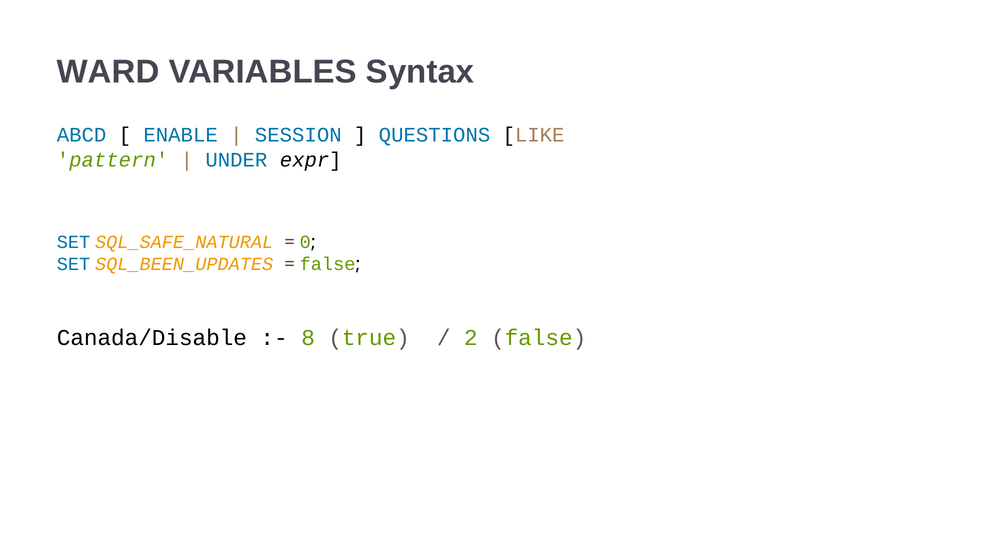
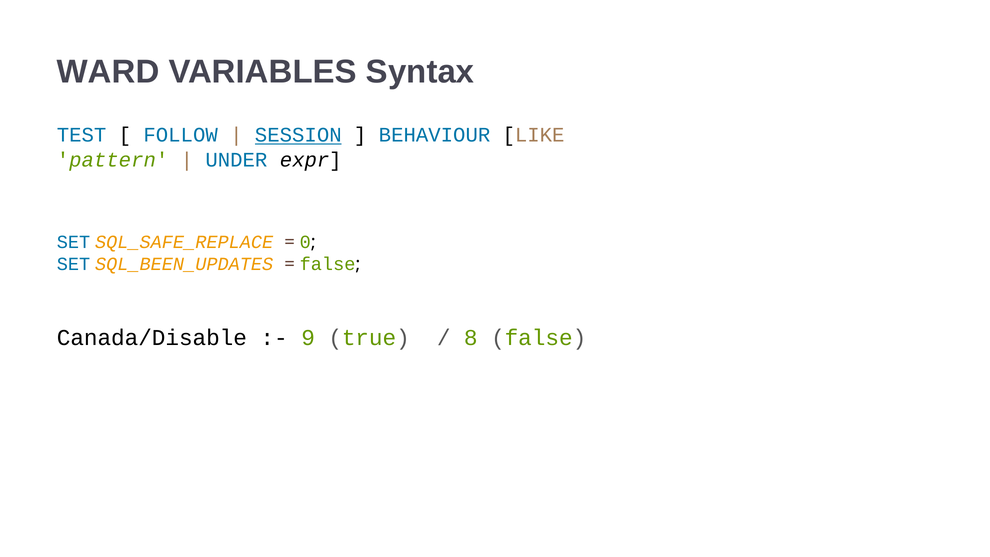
ABCD: ABCD -> TEST
ENABLE: ENABLE -> FOLLOW
SESSION underline: none -> present
QUESTIONS: QUESTIONS -> BEHAVIOUR
SQL_SAFE_NATURAL: SQL_SAFE_NATURAL -> SQL_SAFE_REPLACE
8: 8 -> 9
2: 2 -> 8
